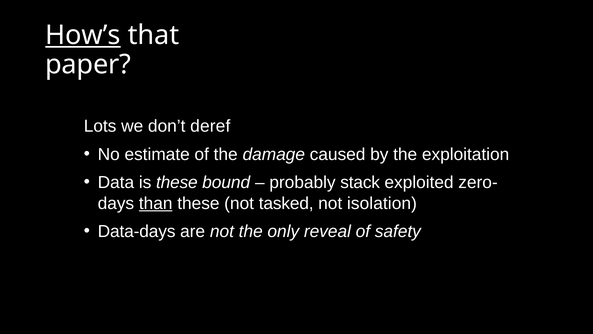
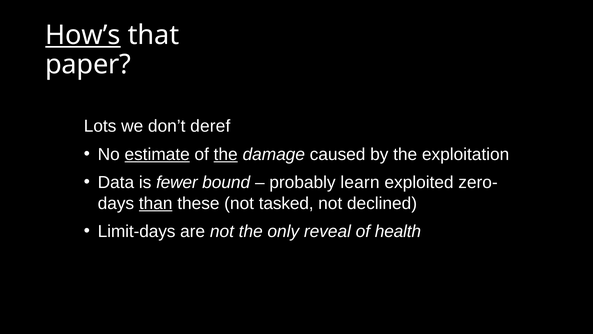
estimate underline: none -> present
the at (226, 154) underline: none -> present
is these: these -> fewer
stack: stack -> learn
isolation: isolation -> declined
Data-days: Data-days -> Limit-days
safety: safety -> health
